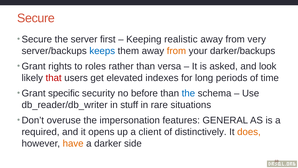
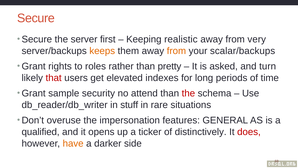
keeps colour: blue -> orange
darker/backups: darker/backups -> scalar/backups
versa: versa -> pretty
look: look -> turn
specific: specific -> sample
before: before -> attend
the at (188, 93) colour: blue -> red
required: required -> qualified
client: client -> ticker
does colour: orange -> red
